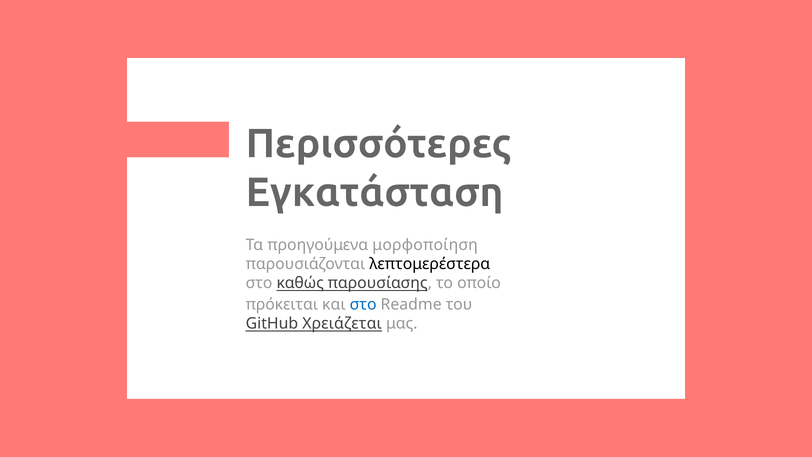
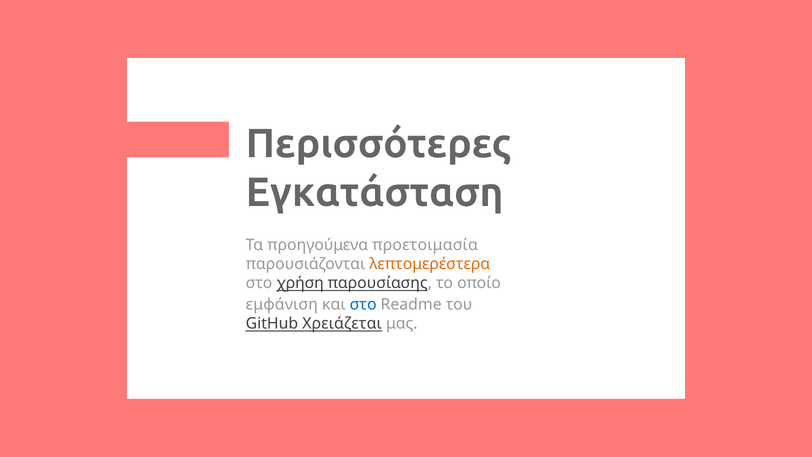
μορφοποίηση: μορφοποίηση -> προετοιμασία
λεπτομερέστερα colour: black -> orange
καθώς: καθώς -> χρήση
πρόκειται: πρόκειται -> εμφάνιση
